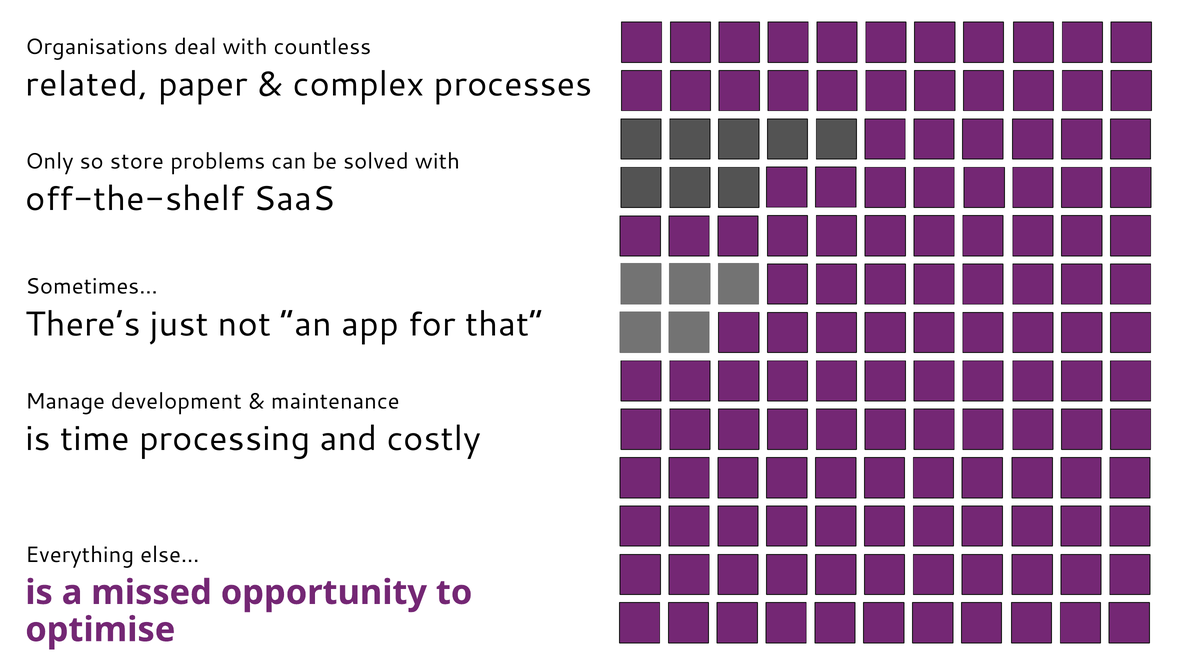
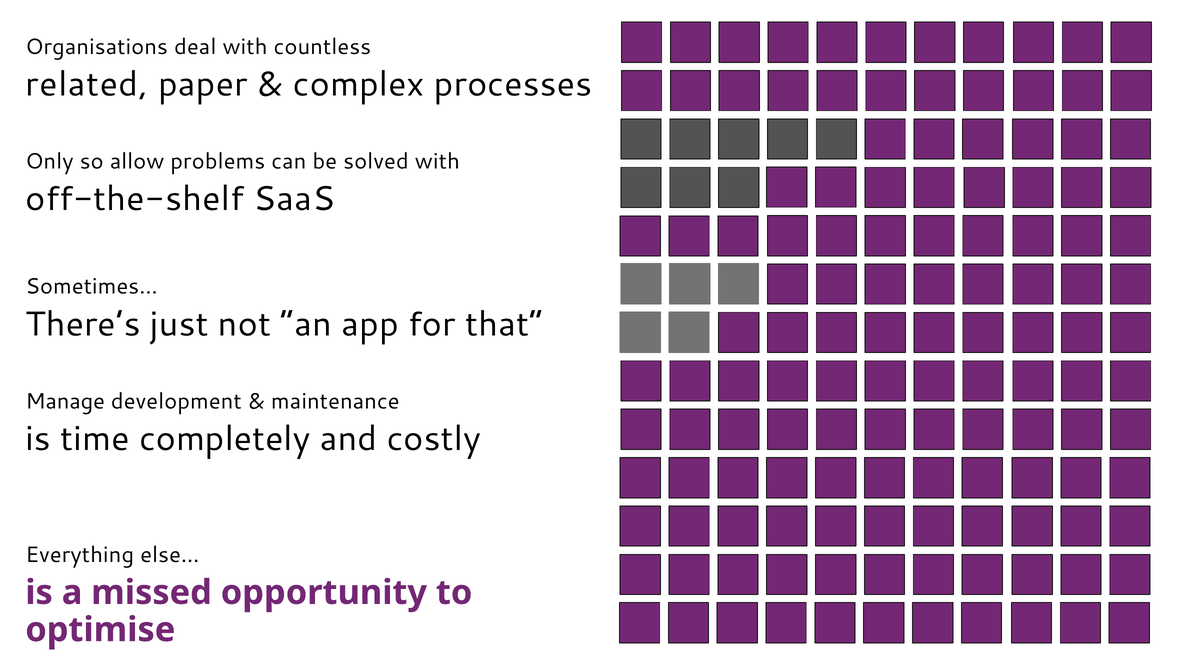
store: store -> allow
processing: processing -> completely
